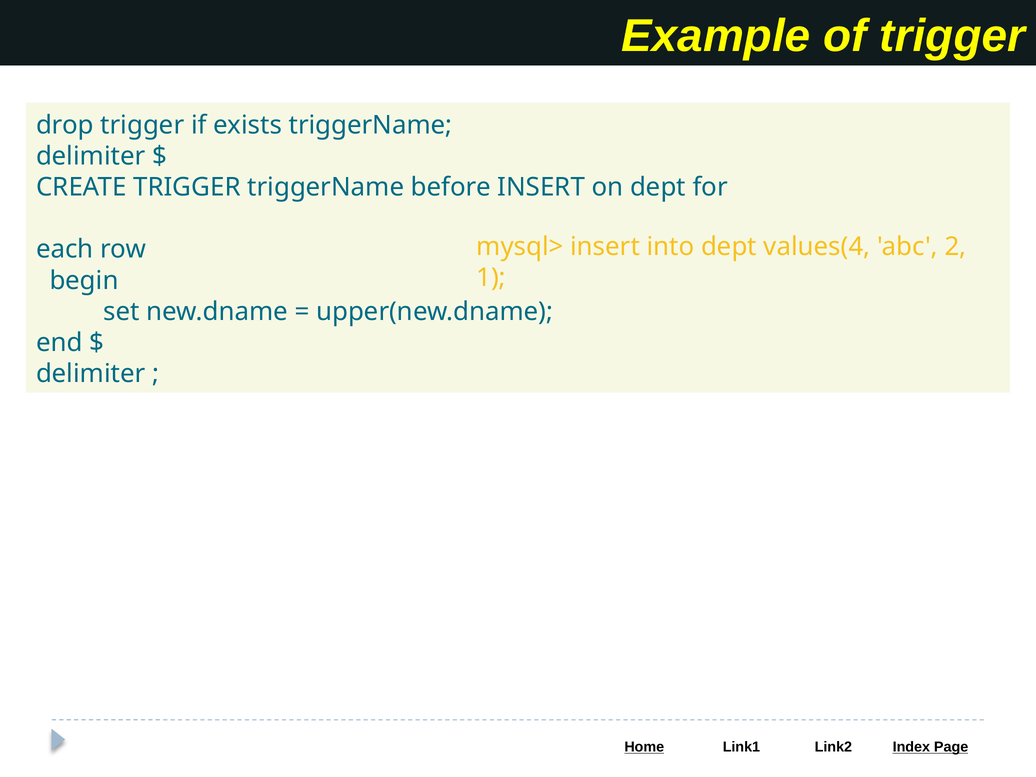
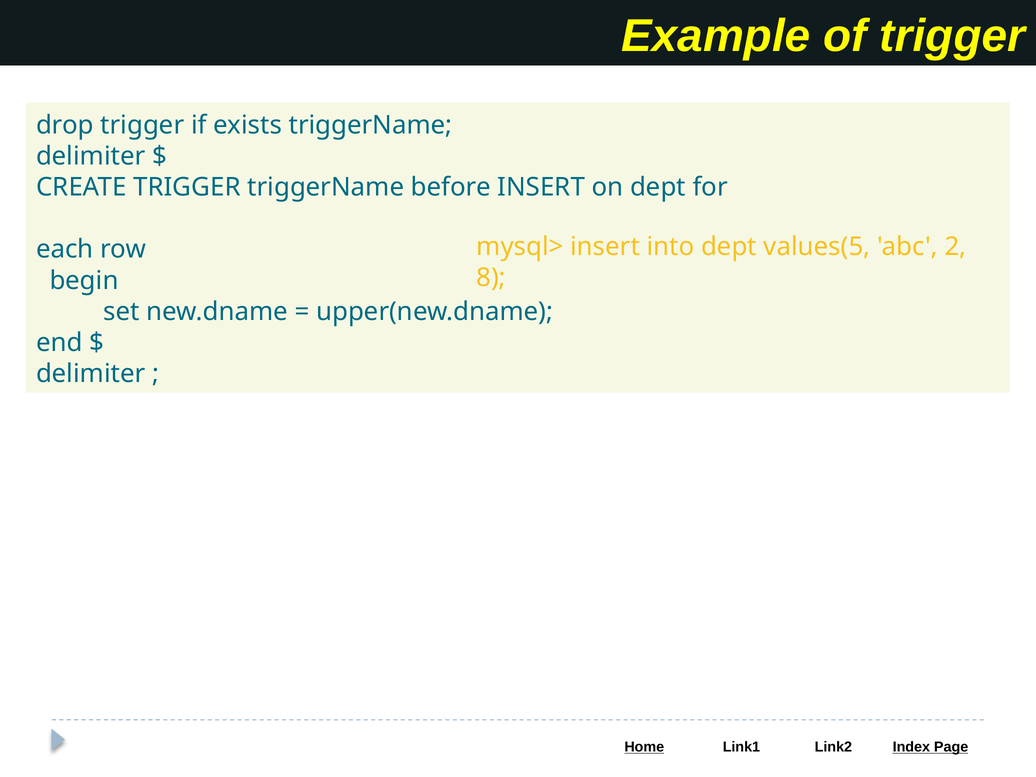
values(4: values(4 -> values(5
1: 1 -> 8
